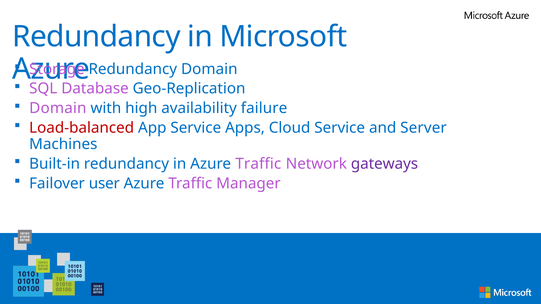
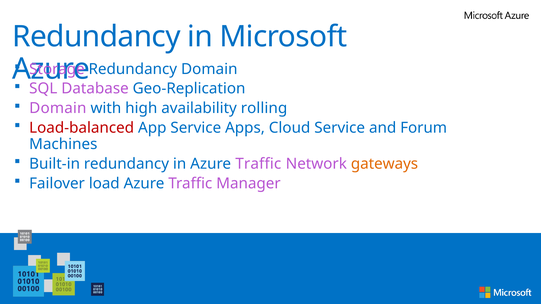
failure: failure -> rolling
Server: Server -> Forum
gateways colour: purple -> orange
user: user -> load
